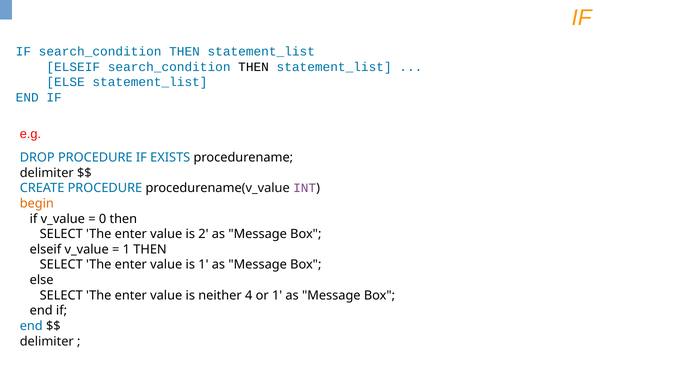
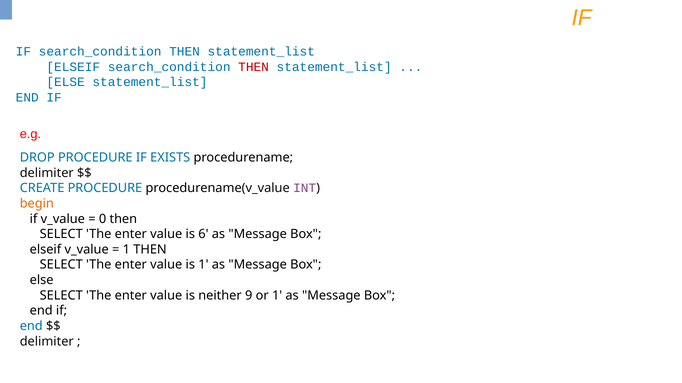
THEN at (254, 67) colour: black -> red
2: 2 -> 6
4: 4 -> 9
